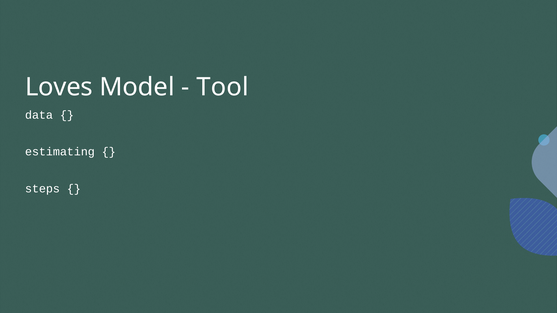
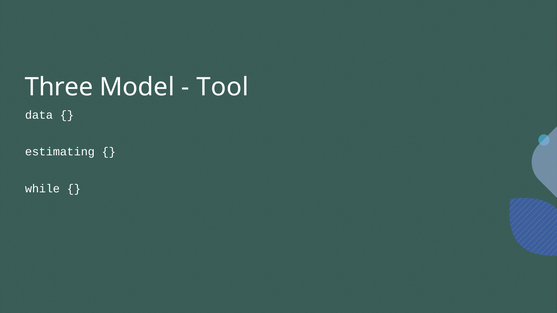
Loves: Loves -> Three
steps: steps -> while
